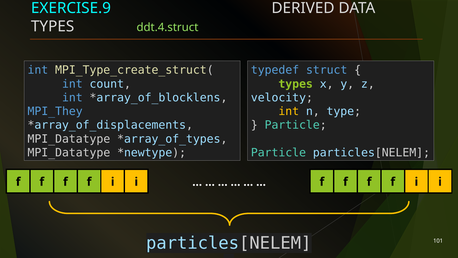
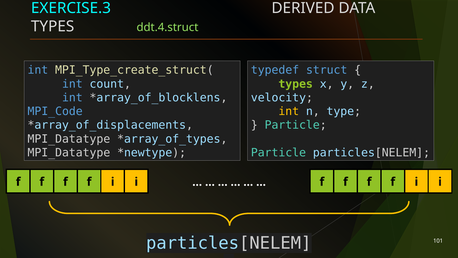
EXERCISE.9: EXERCISE.9 -> EXERCISE.3
MPI_They: MPI_They -> MPI_Code
